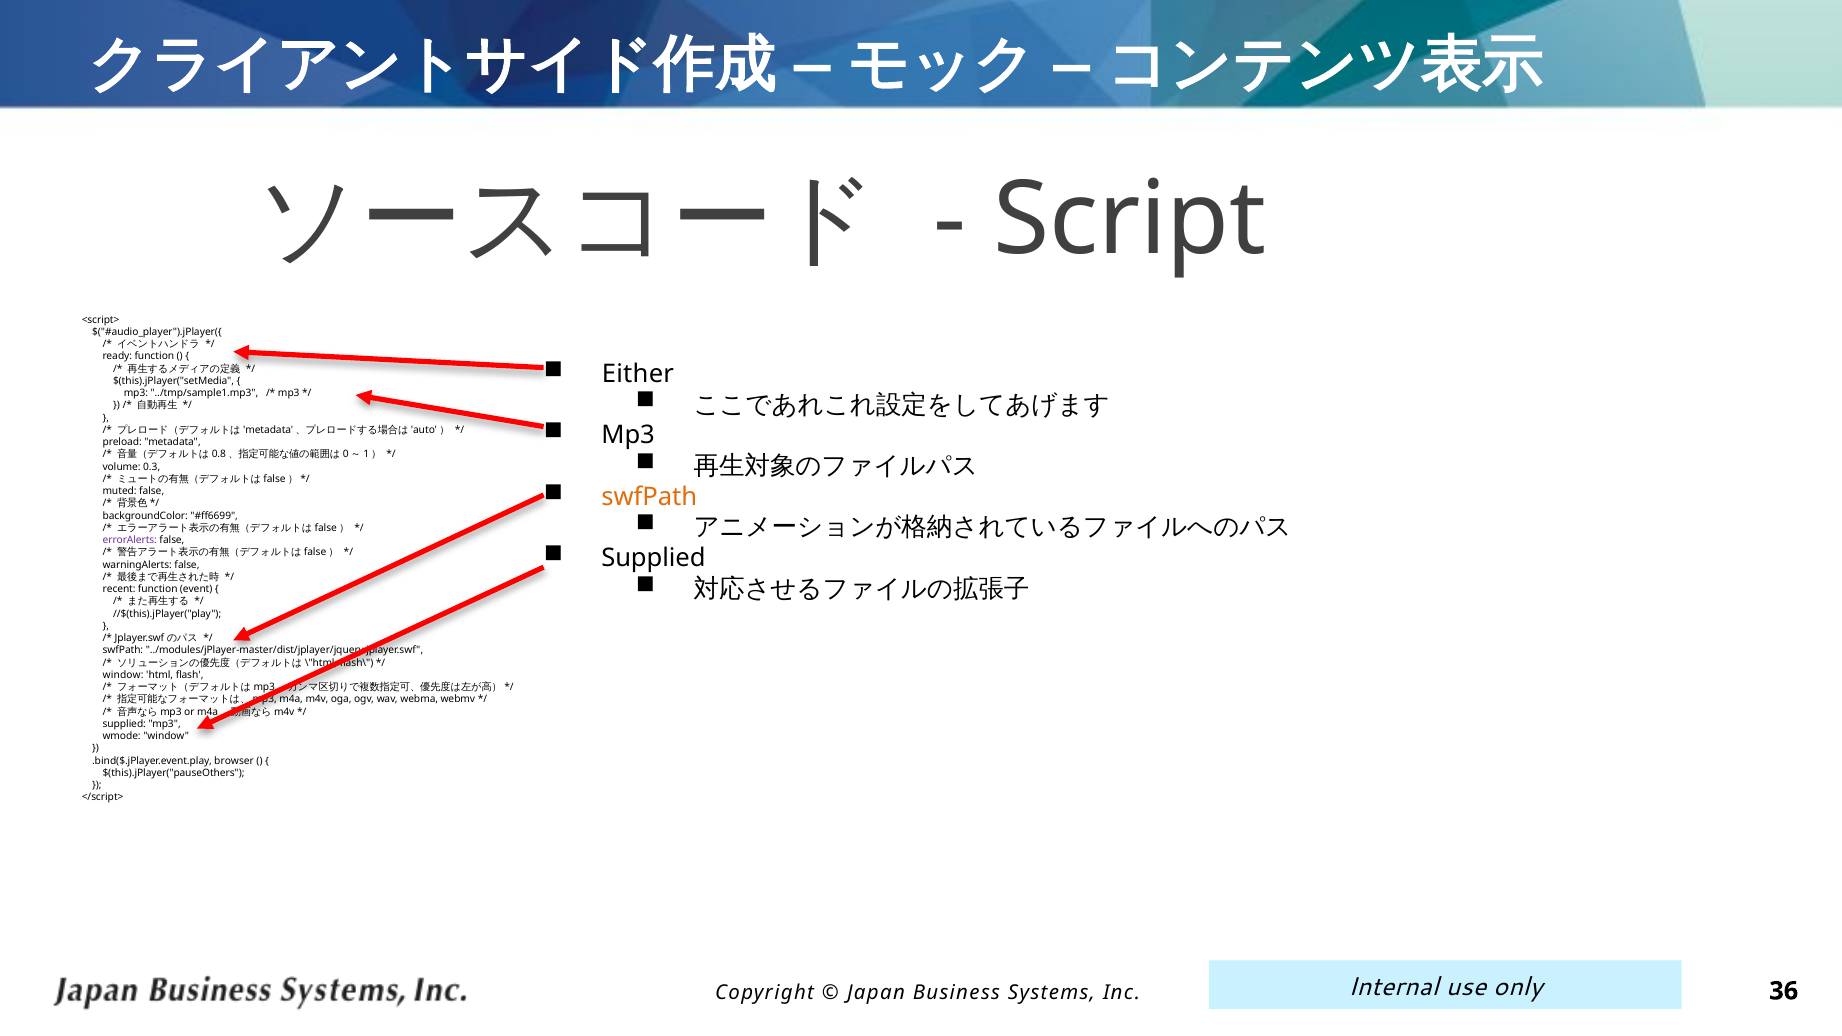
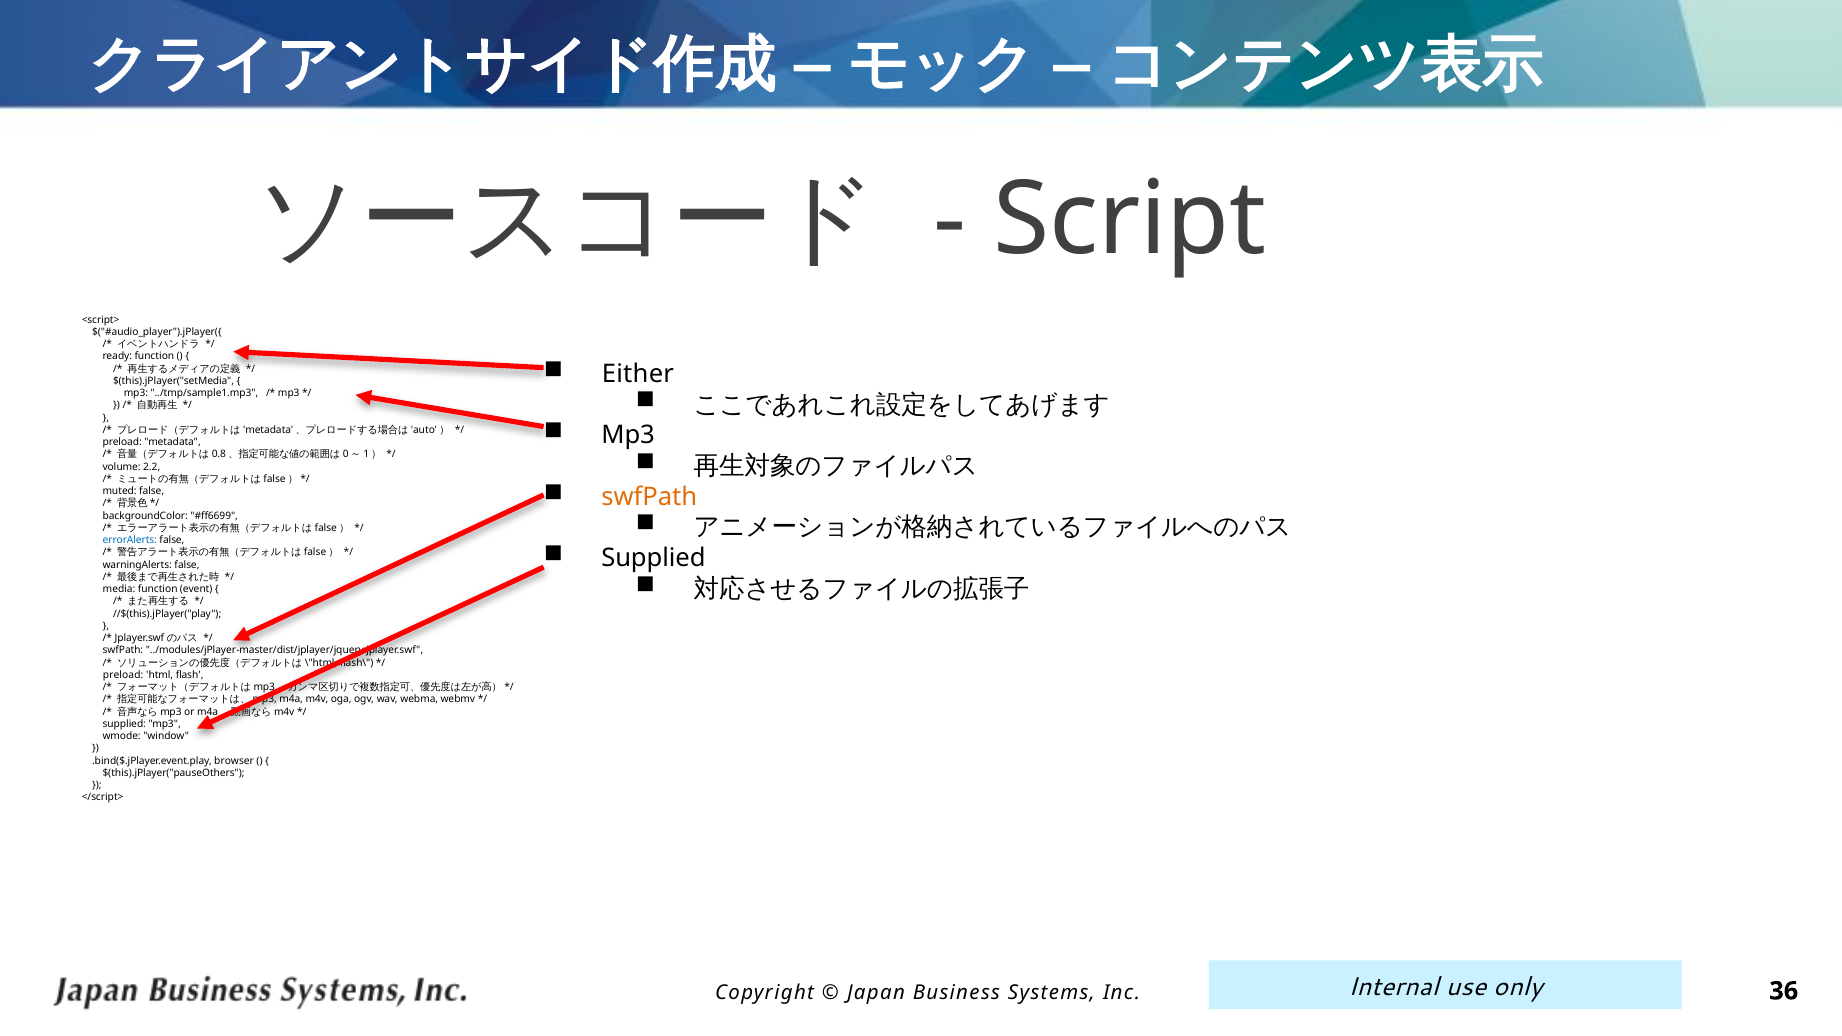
0.3: 0.3 -> 2.2
errorAlerts colour: purple -> blue
recent: recent -> media
window at (123, 675): window -> preload
